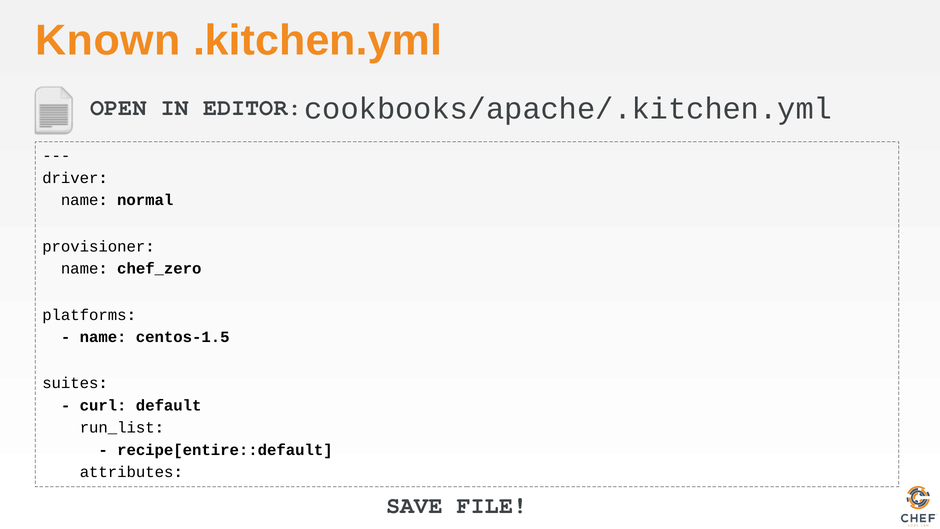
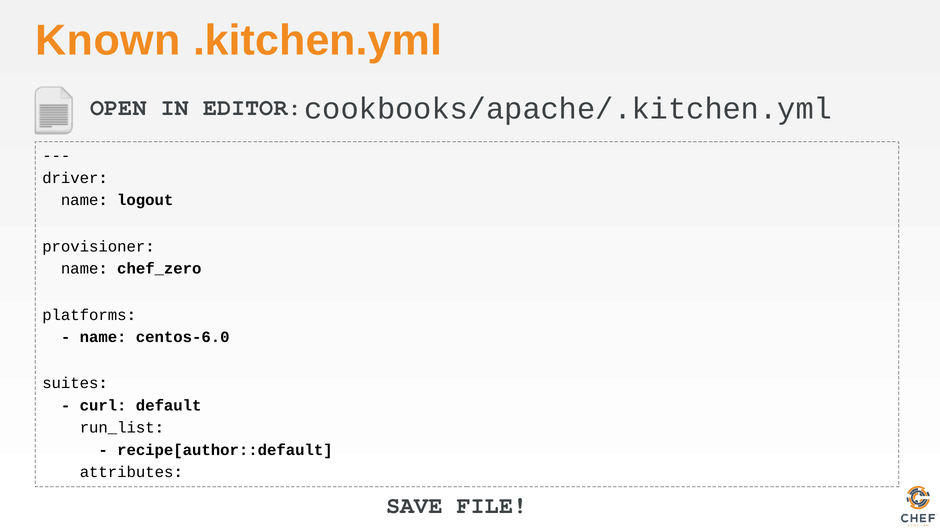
normal: normal -> logout
centos-1.5: centos-1.5 -> centos-6.0
recipe[entire::default: recipe[entire::default -> recipe[author::default
